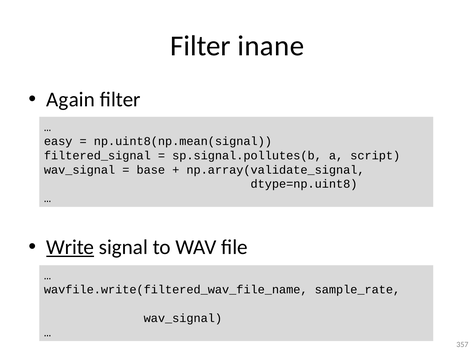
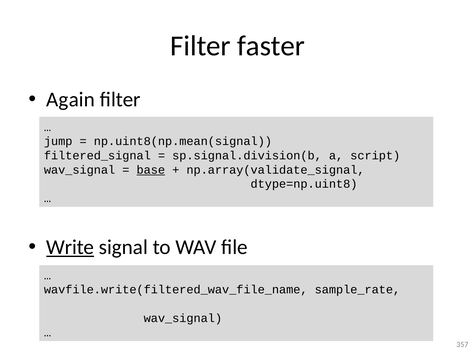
inane: inane -> faster
easy: easy -> jump
sp.signal.pollutes(b: sp.signal.pollutes(b -> sp.signal.division(b
base underline: none -> present
